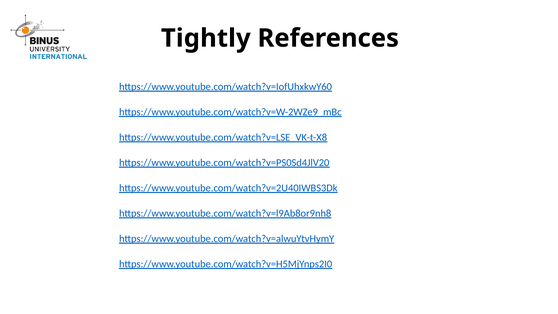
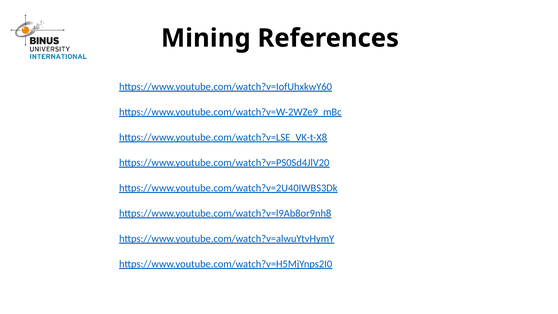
Tightly: Tightly -> Mining
